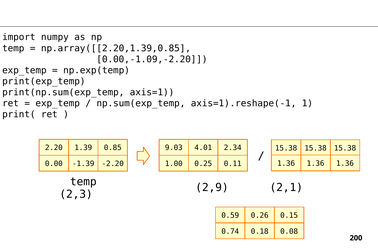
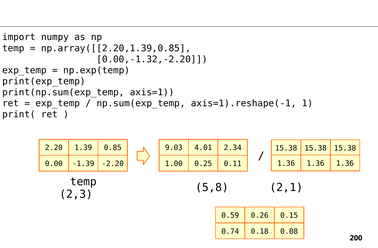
0.00,-1.09,-2.20: 0.00,-1.09,-2.20 -> 0.00,-1.32,-2.20
2,9: 2,9 -> 5,8
